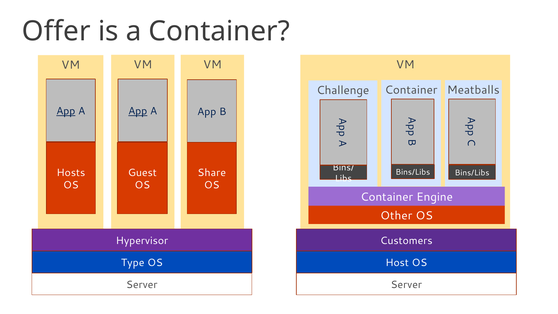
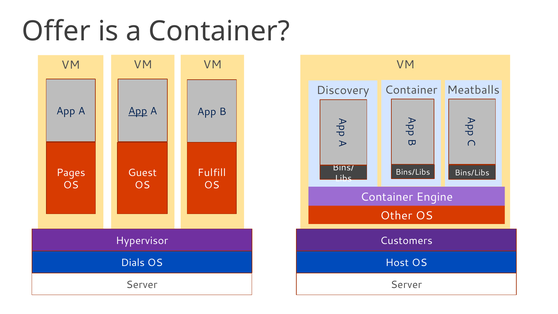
Challenge: Challenge -> Discovery
App at (66, 111) underline: present -> none
Hosts: Hosts -> Pages
Share: Share -> Fulfill
Type: Type -> Dials
